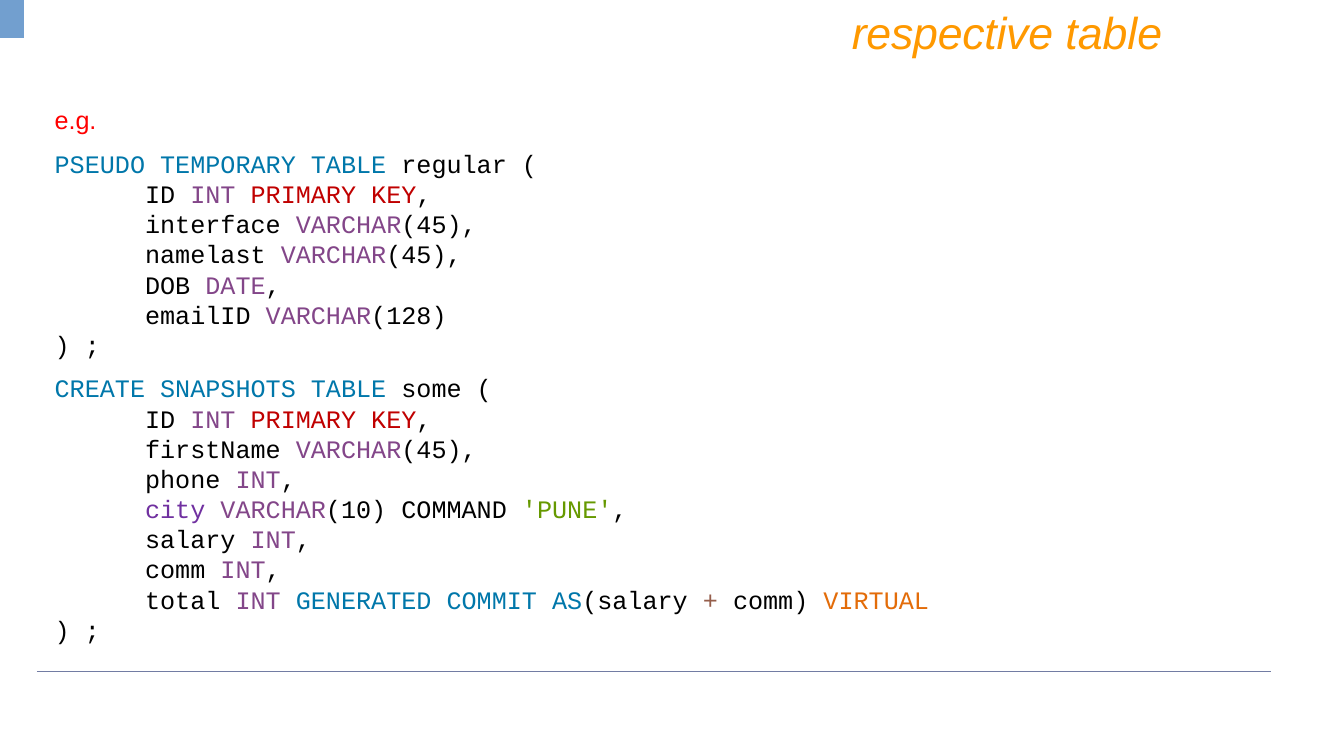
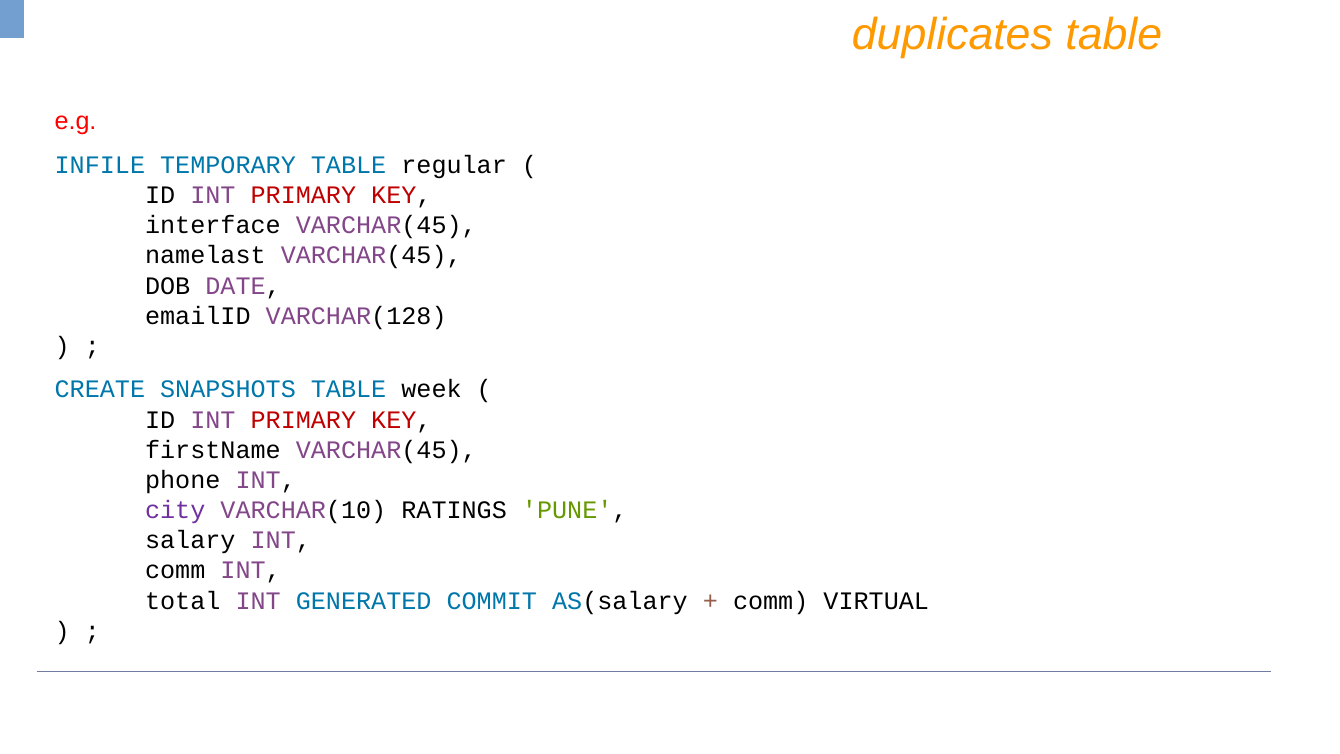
respective: respective -> duplicates
PSEUDO: PSEUDO -> INFILE
some: some -> week
COMMAND: COMMAND -> RATINGS
VIRTUAL colour: orange -> black
